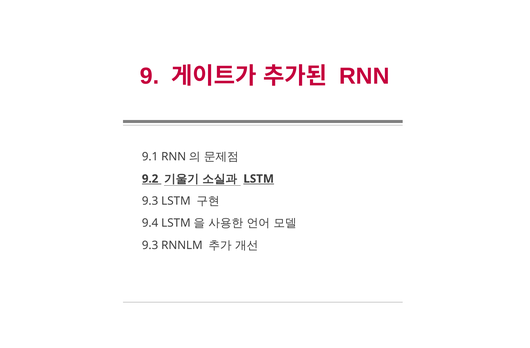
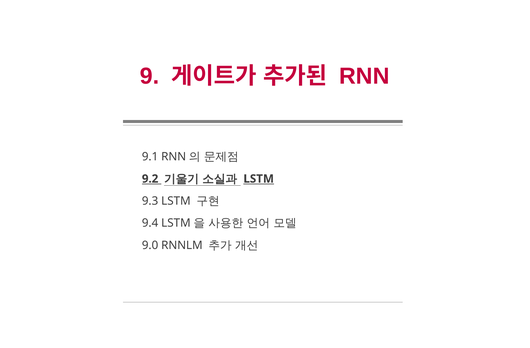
9.3 at (150, 245): 9.3 -> 9.0
